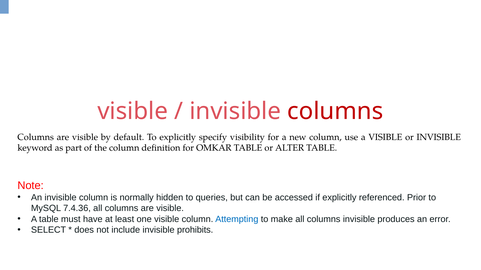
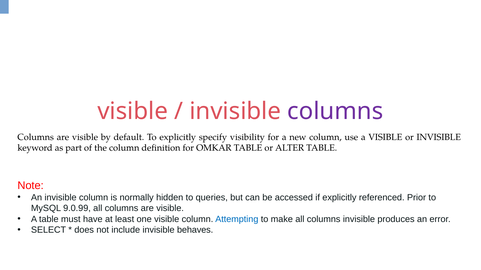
columns at (335, 111) colour: red -> purple
7.4.36: 7.4.36 -> 9.0.99
prohibits: prohibits -> behaves
